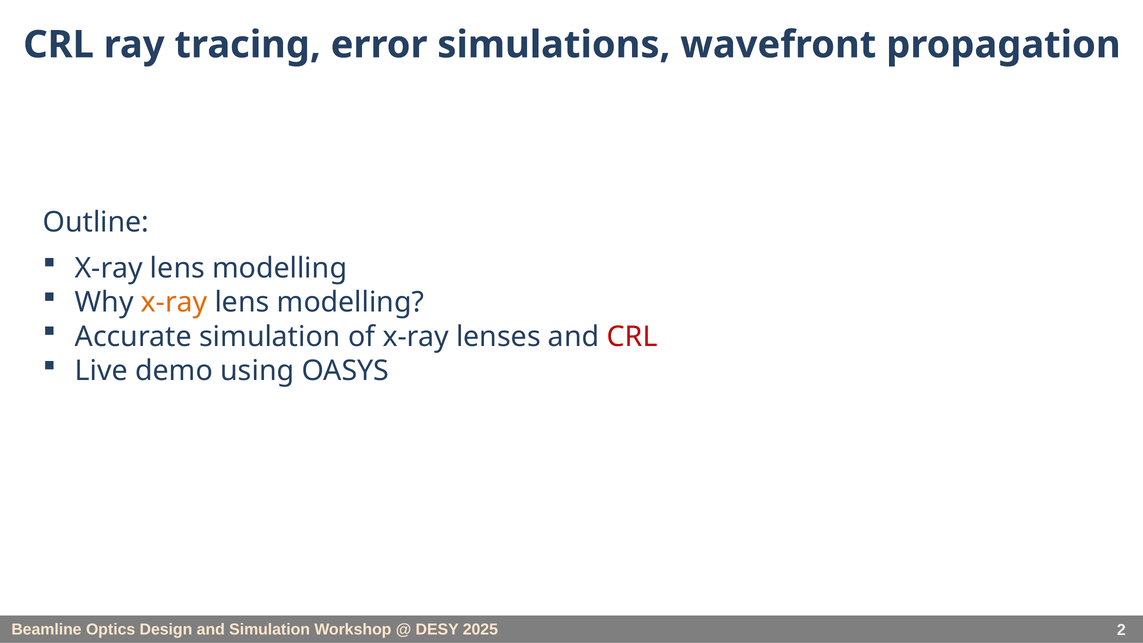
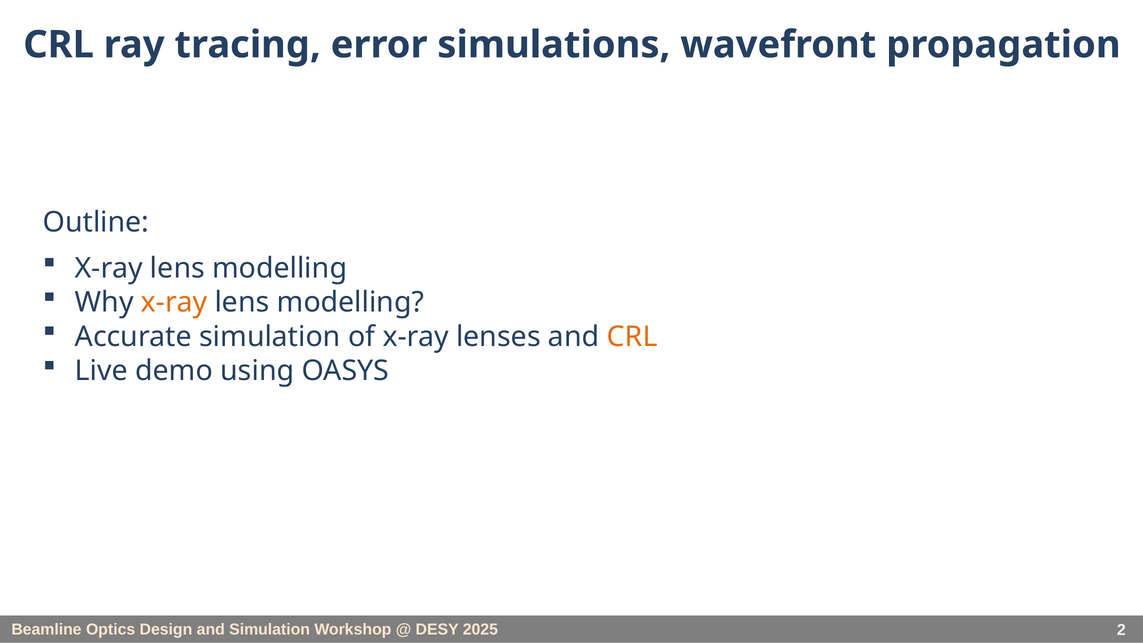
CRL at (632, 337) colour: red -> orange
